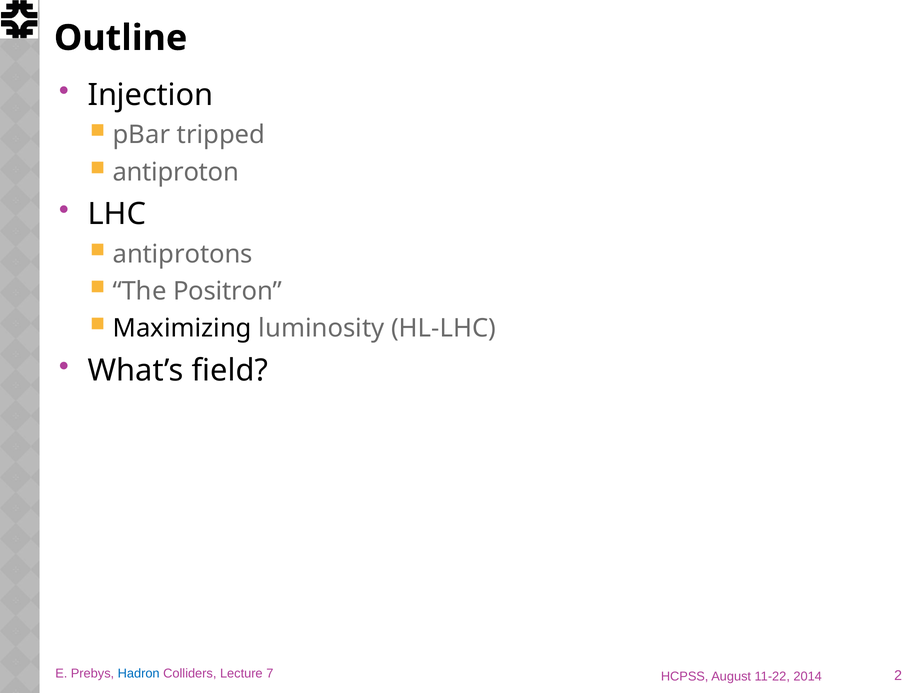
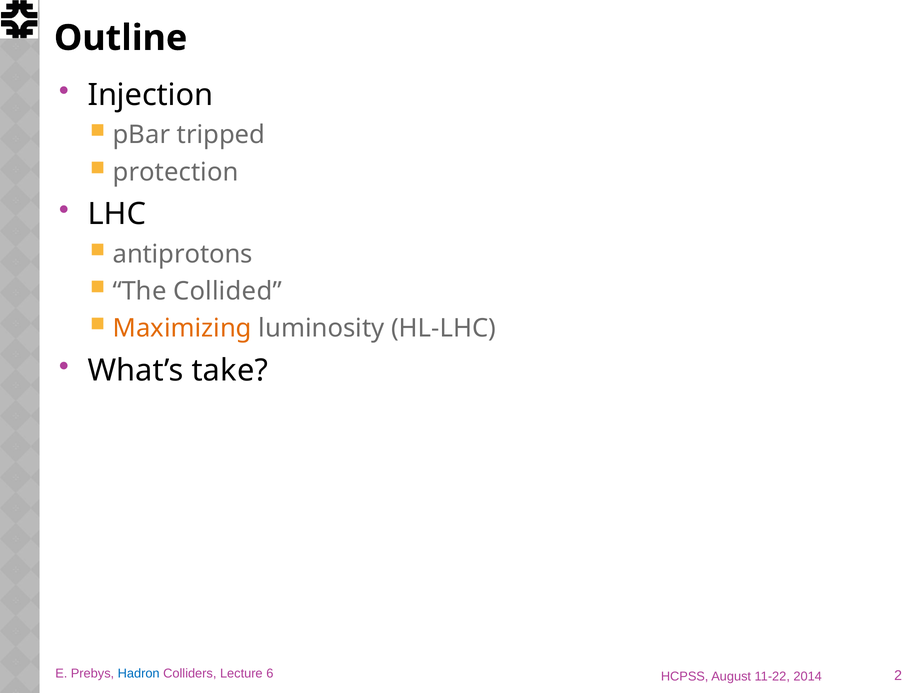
antiproton: antiproton -> protection
Positron: Positron -> Collided
Maximizing colour: black -> orange
field: field -> take
7: 7 -> 6
